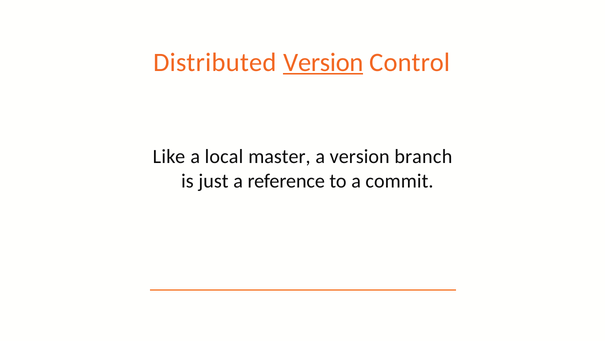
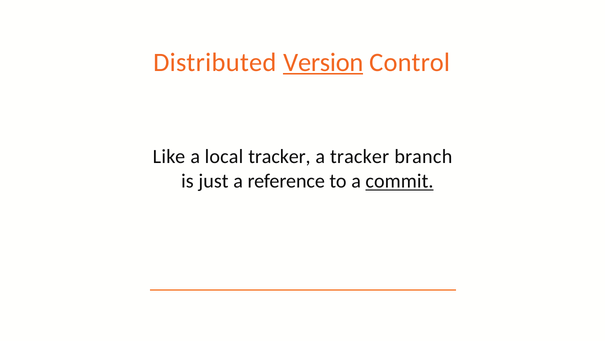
local master: master -> tracker
a version: version -> tracker
commit underline: none -> present
